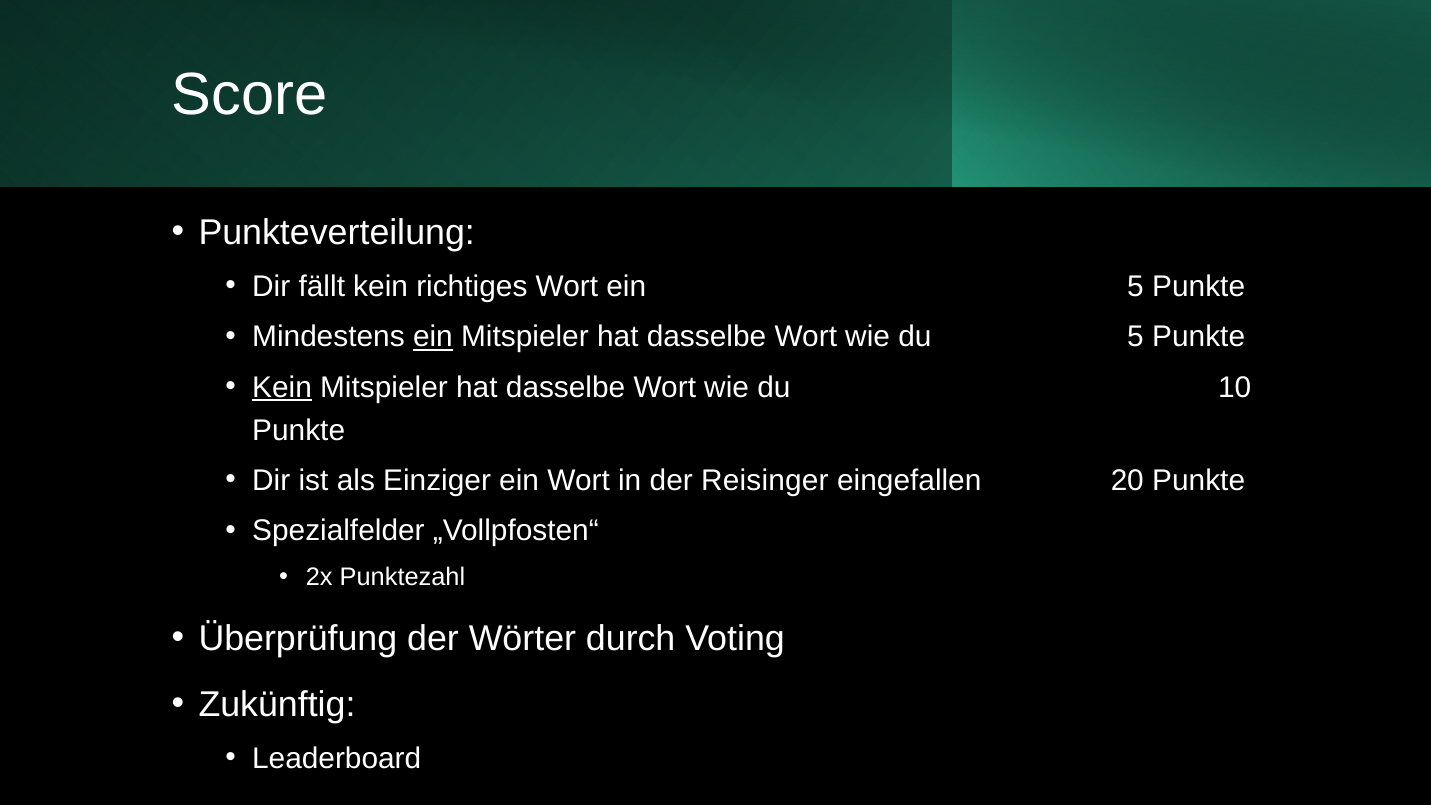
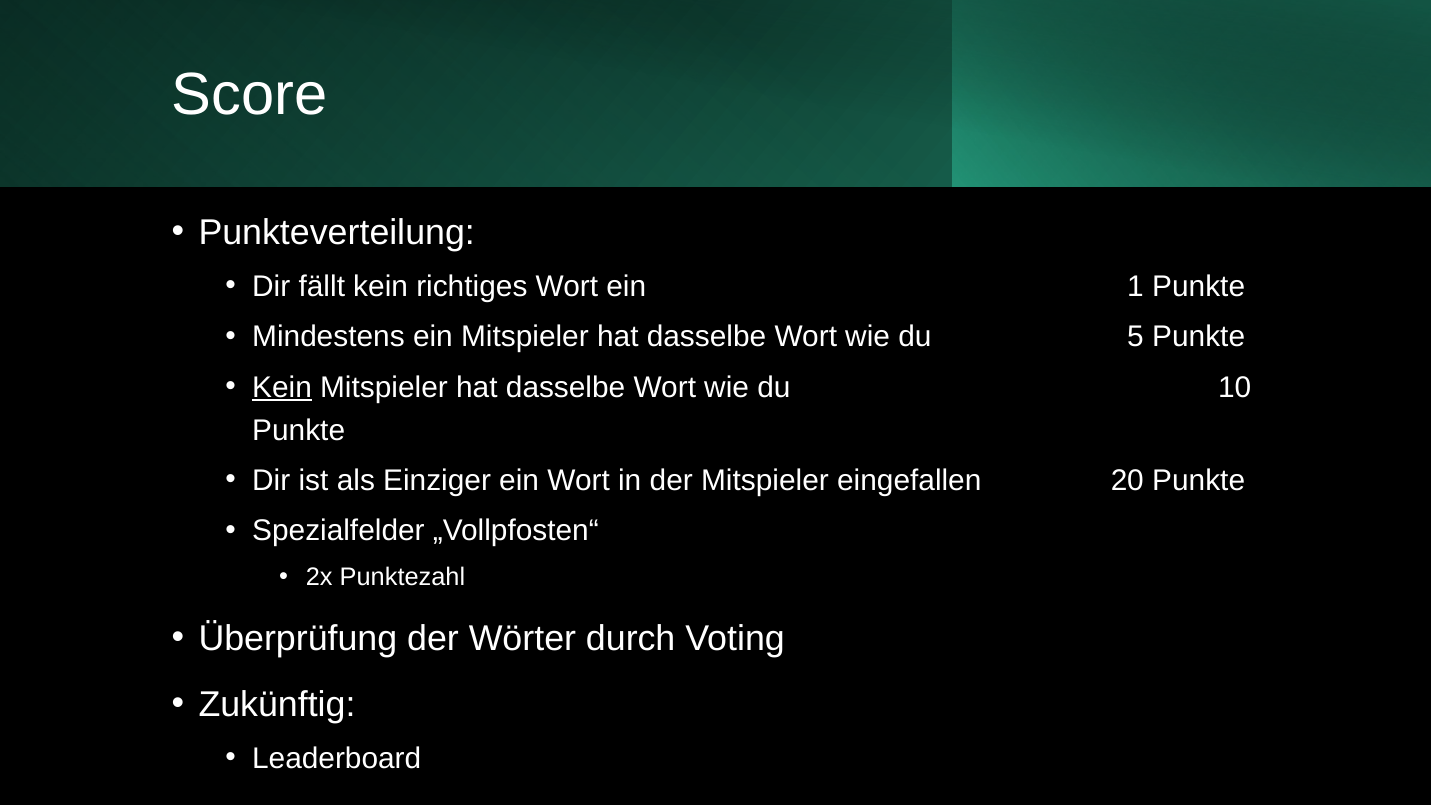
ein 5: 5 -> 1
ein at (433, 337) underline: present -> none
der Reisinger: Reisinger -> Mitspieler
